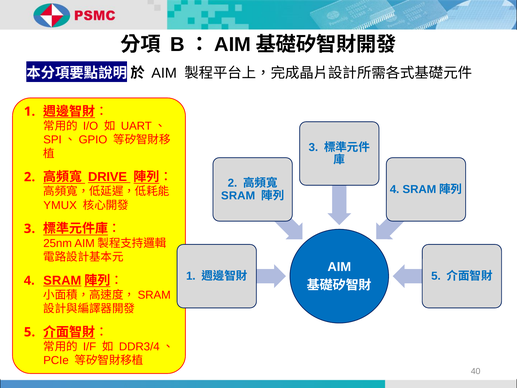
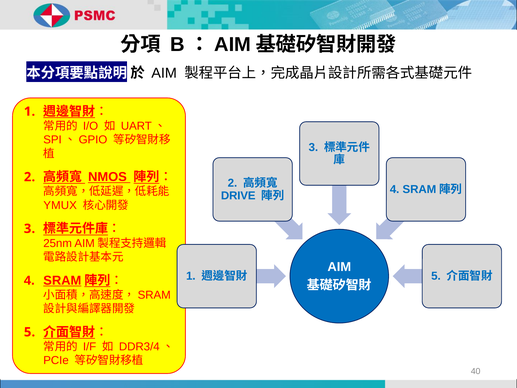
DRIVE: DRIVE -> NMOS
SRAM: SRAM -> DRIVE
